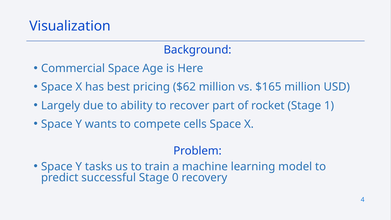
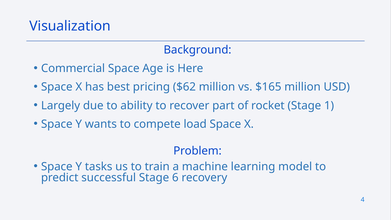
cells: cells -> load
0: 0 -> 6
